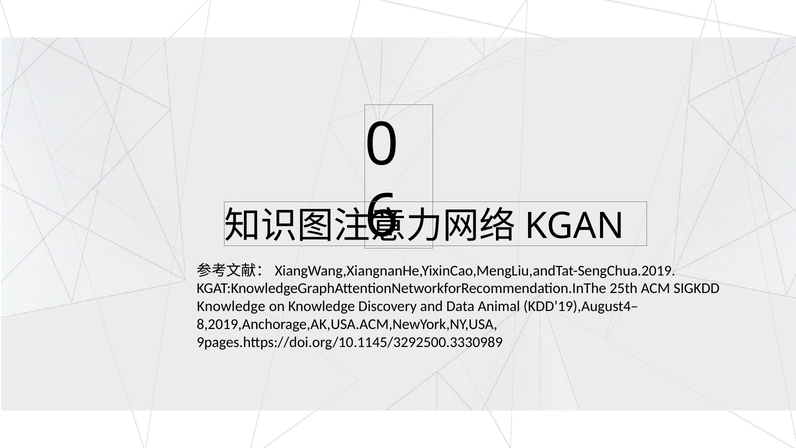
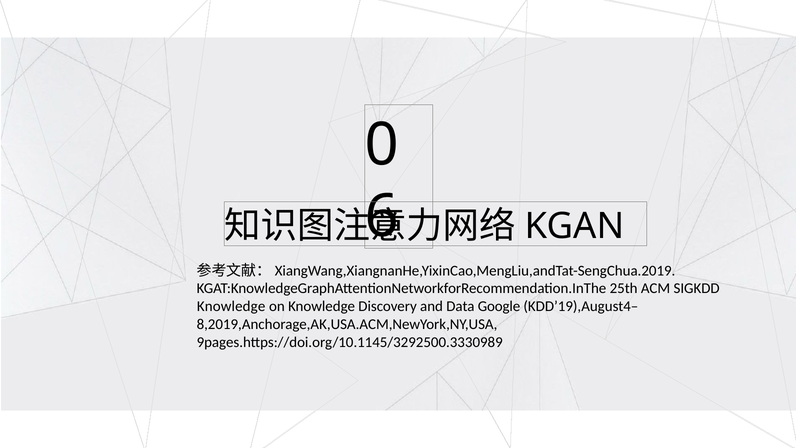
Animal: Animal -> Google
